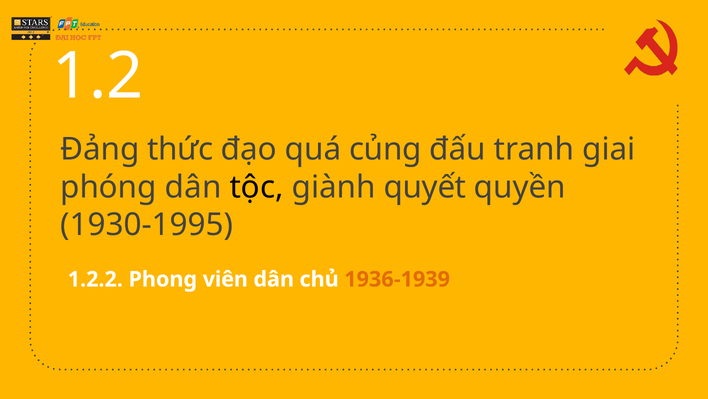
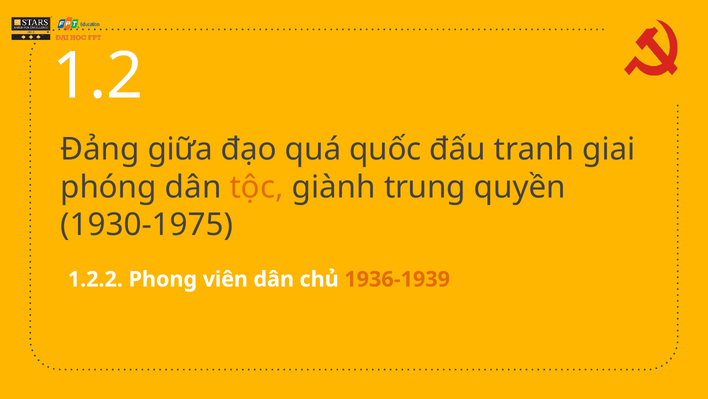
thức: thức -> giữa
củng: củng -> quốc
tộc colour: black -> orange
quyết: quyết -> trung
1930-1995: 1930-1995 -> 1930-1975
